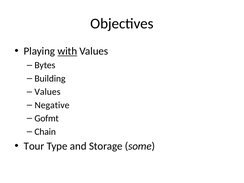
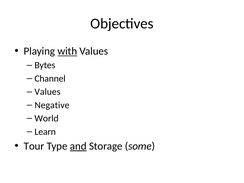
Building: Building -> Channel
Gofmt: Gofmt -> World
Chain: Chain -> Learn
and underline: none -> present
